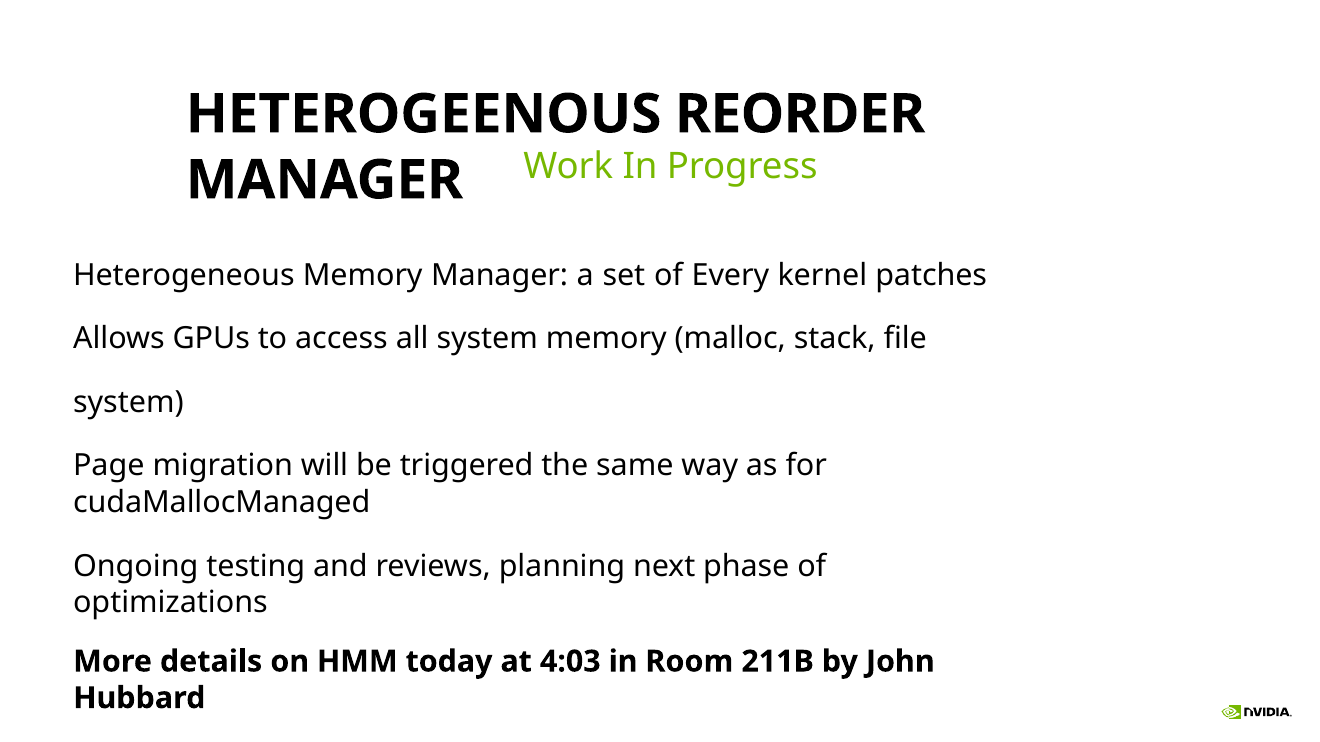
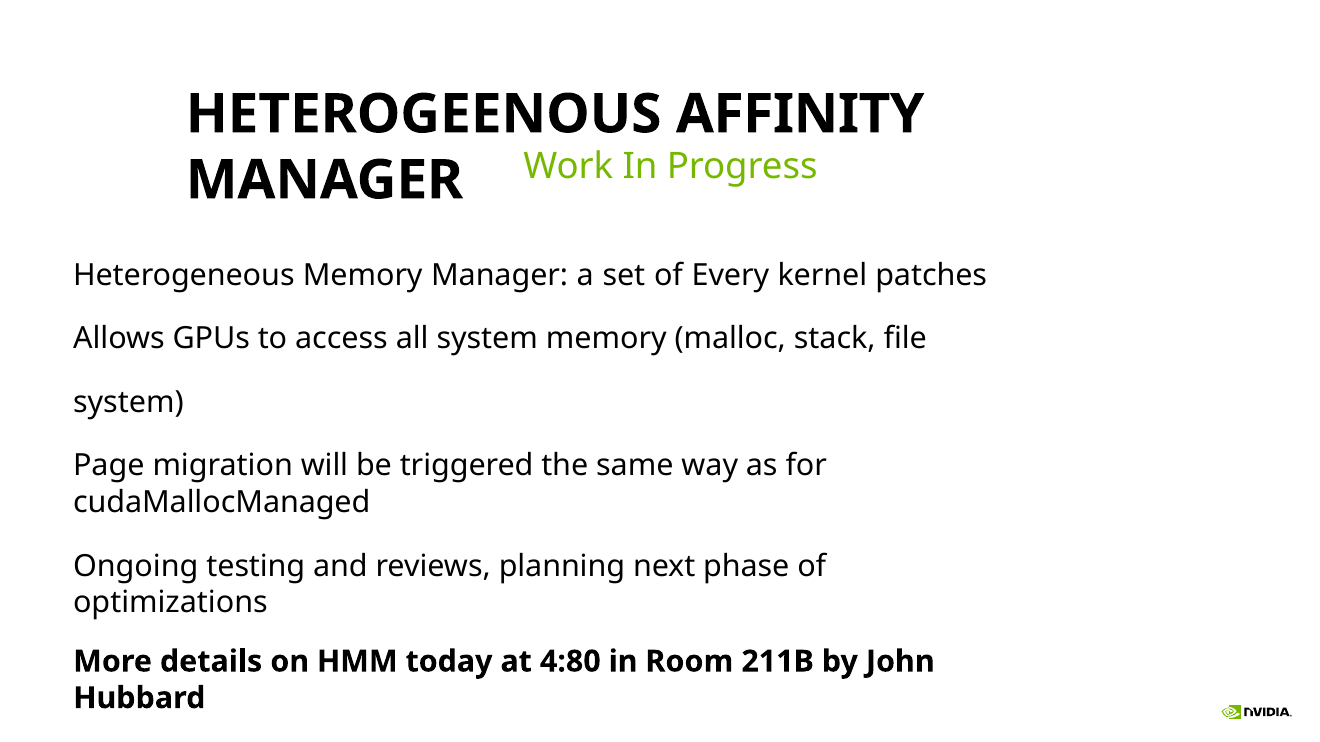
REORDER: REORDER -> AFFINITY
4:03: 4:03 -> 4:80
